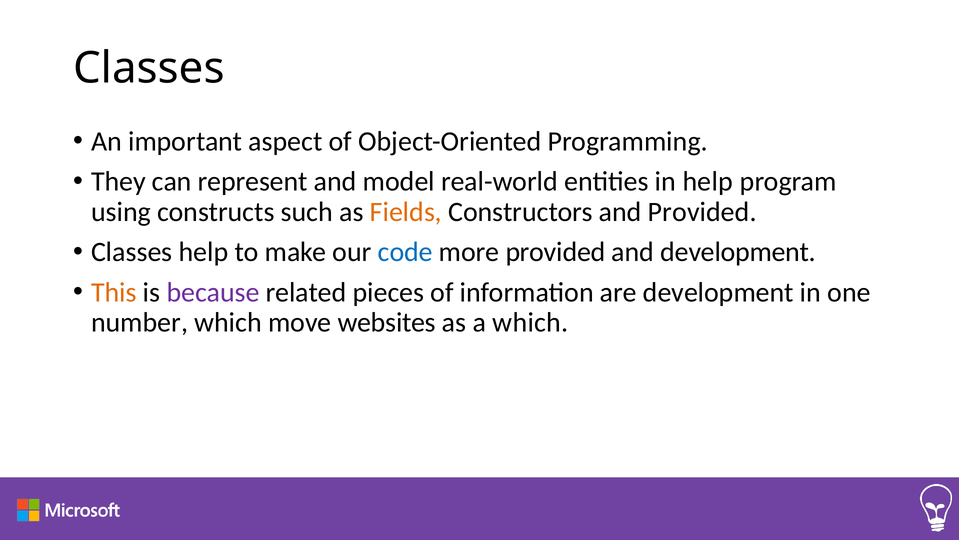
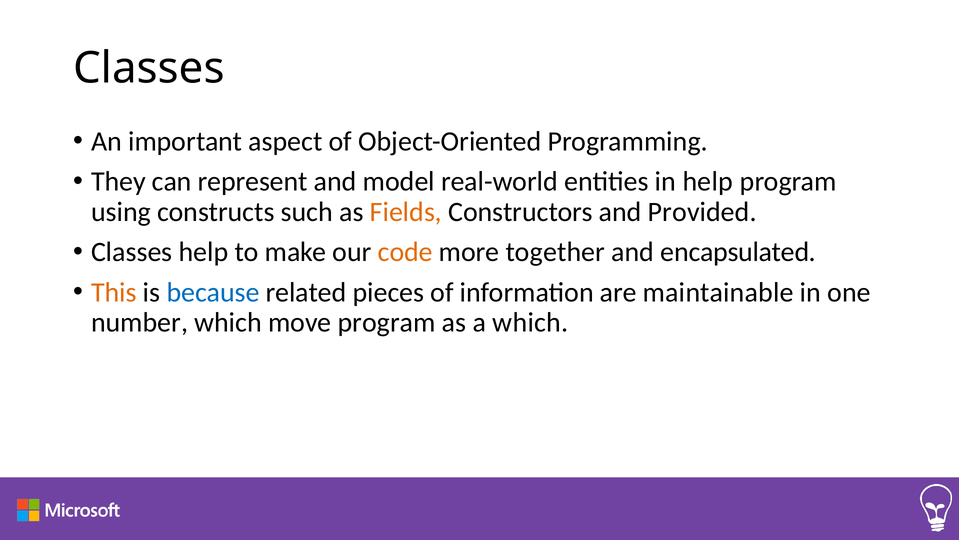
code colour: blue -> orange
more provided: provided -> together
and development: development -> encapsulated
because colour: purple -> blue
are development: development -> maintainable
move websites: websites -> program
